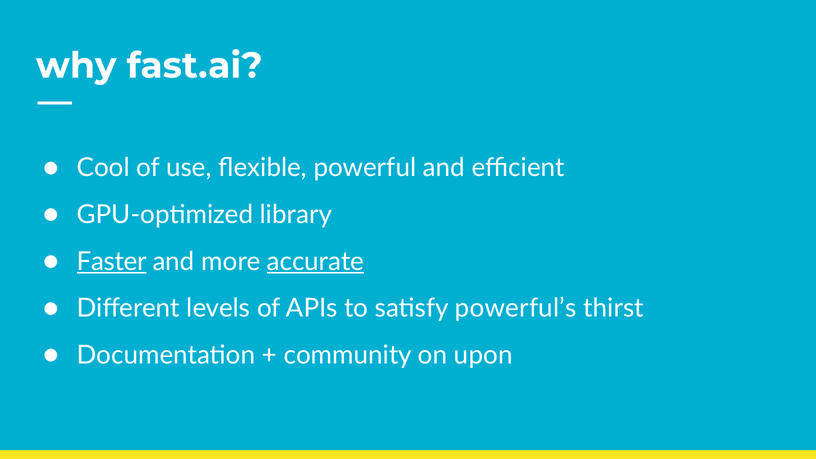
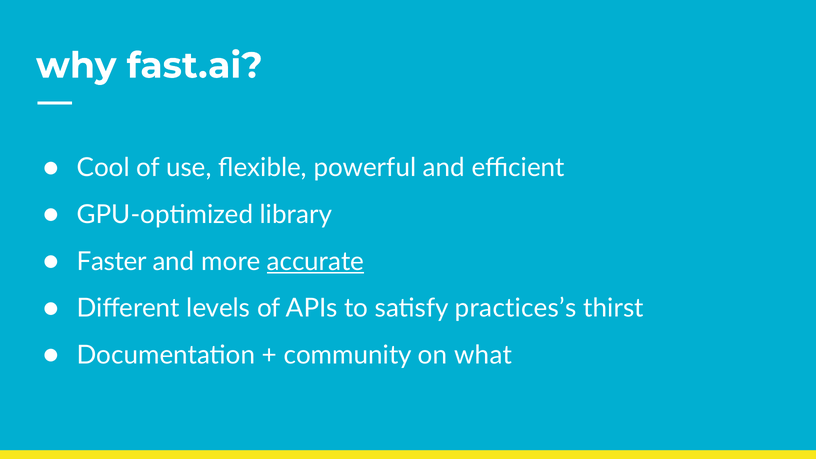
Faster underline: present -> none
powerful’s: powerful’s -> practices’s
upon: upon -> what
